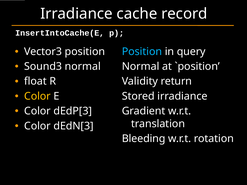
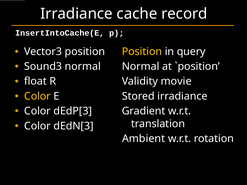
Position at (142, 52) colour: light blue -> yellow
return: return -> movie
Bleeding: Bleeding -> Ambient
